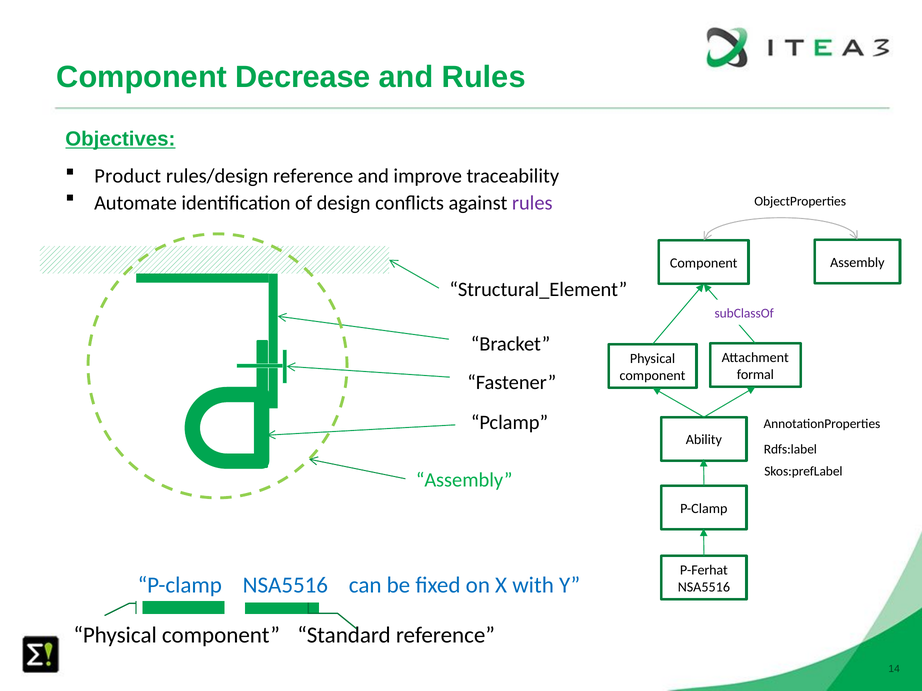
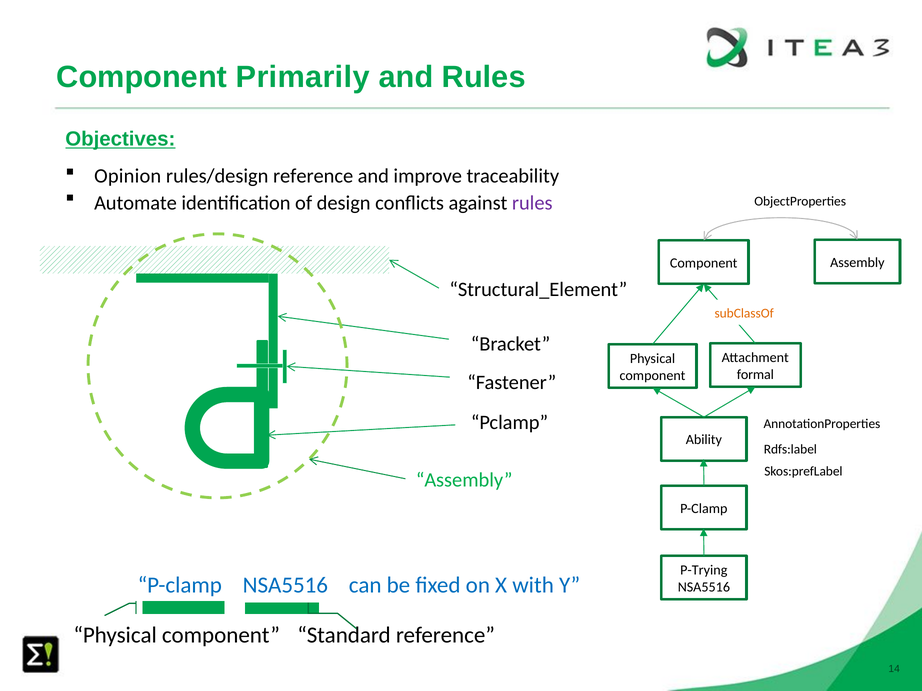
Decrease: Decrease -> Primarily
Product: Product -> Opinion
subClassOf colour: purple -> orange
P-Ferhat: P-Ferhat -> P-Trying
